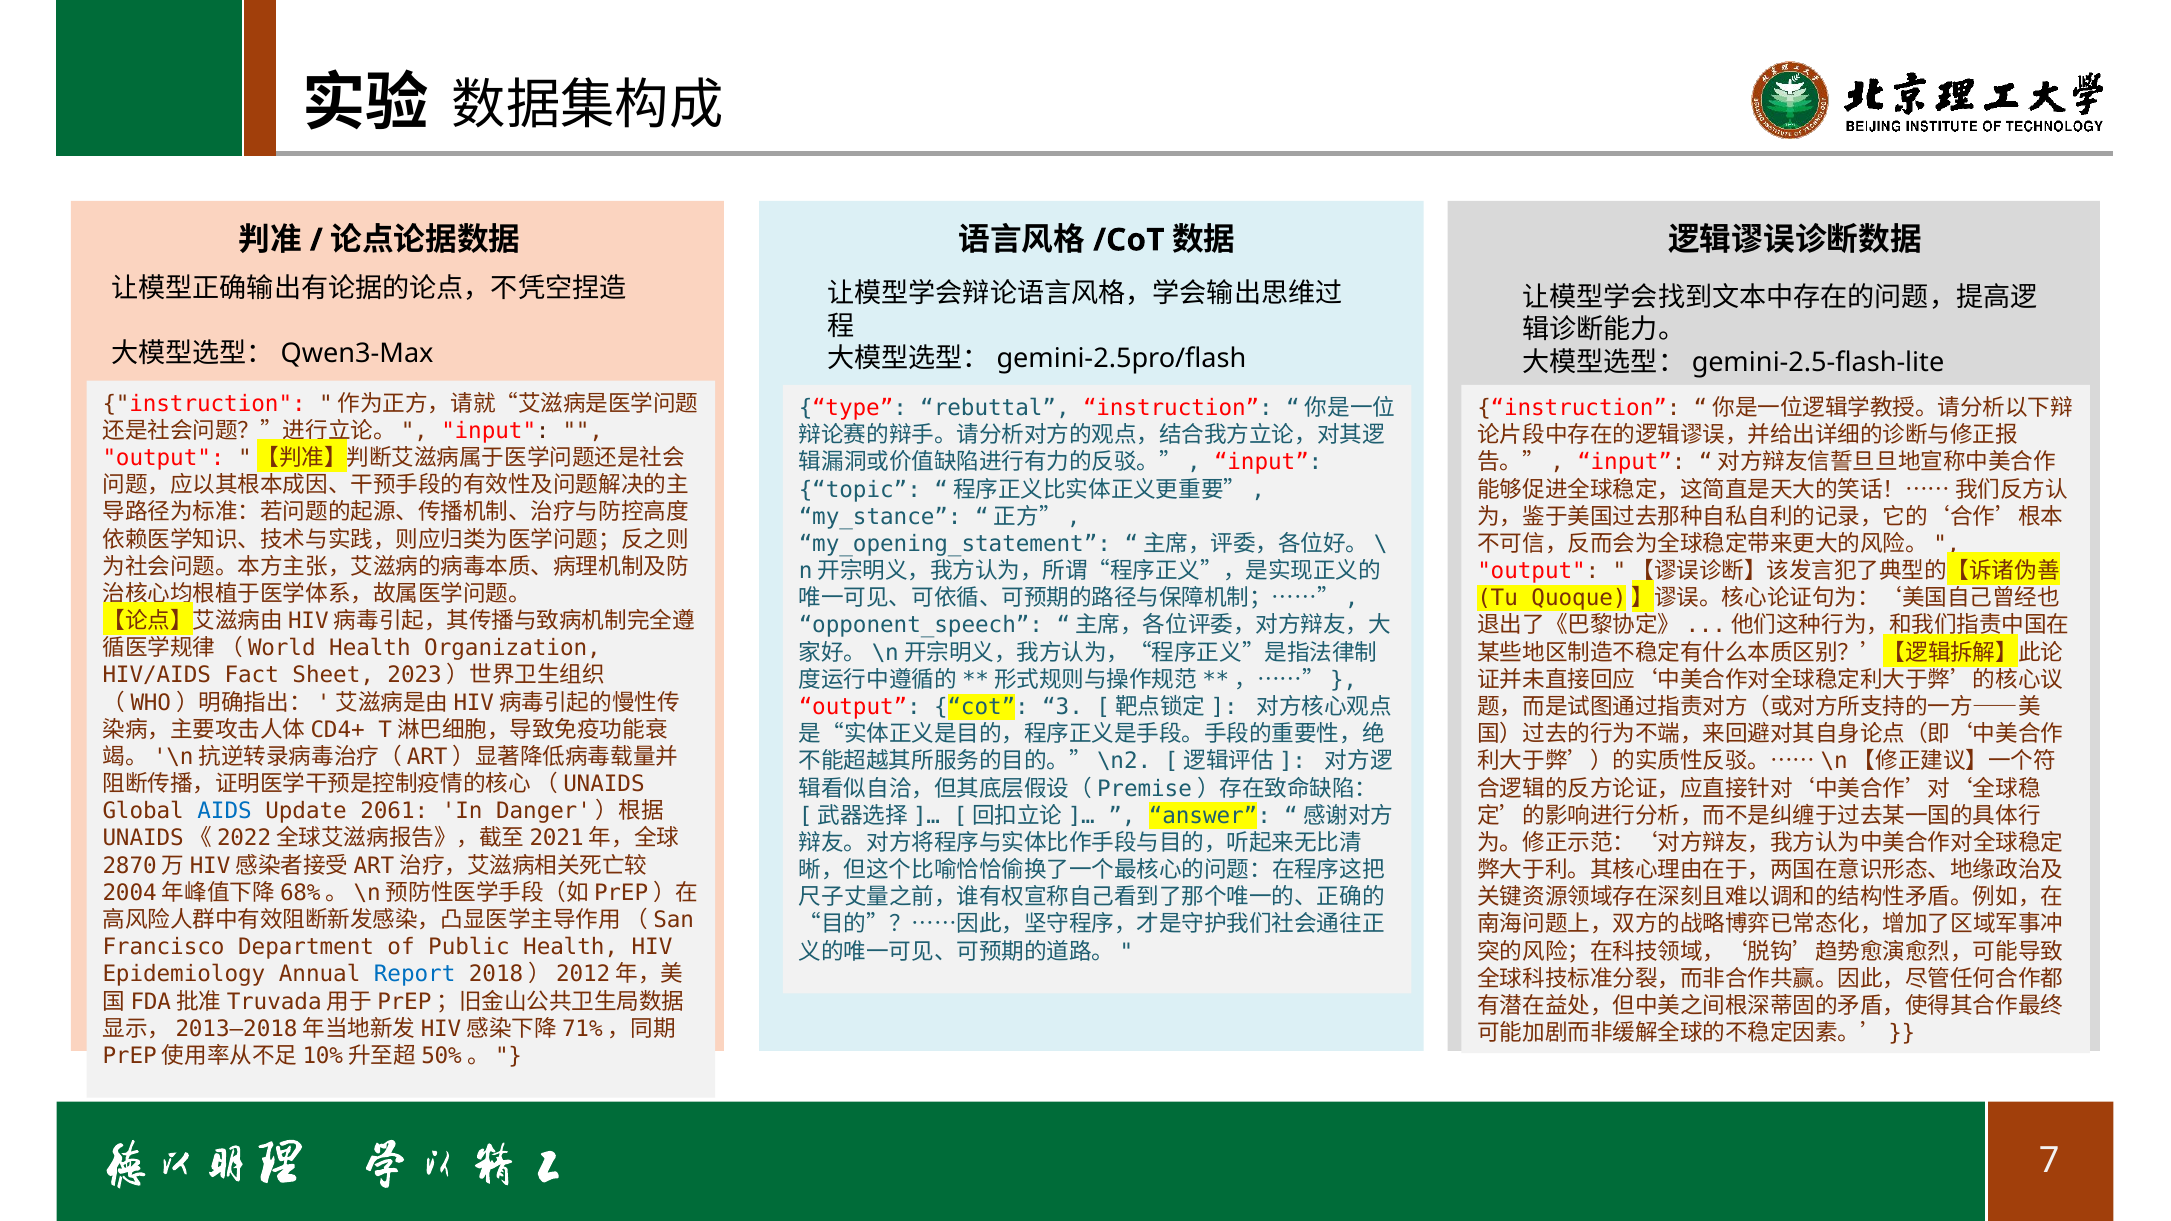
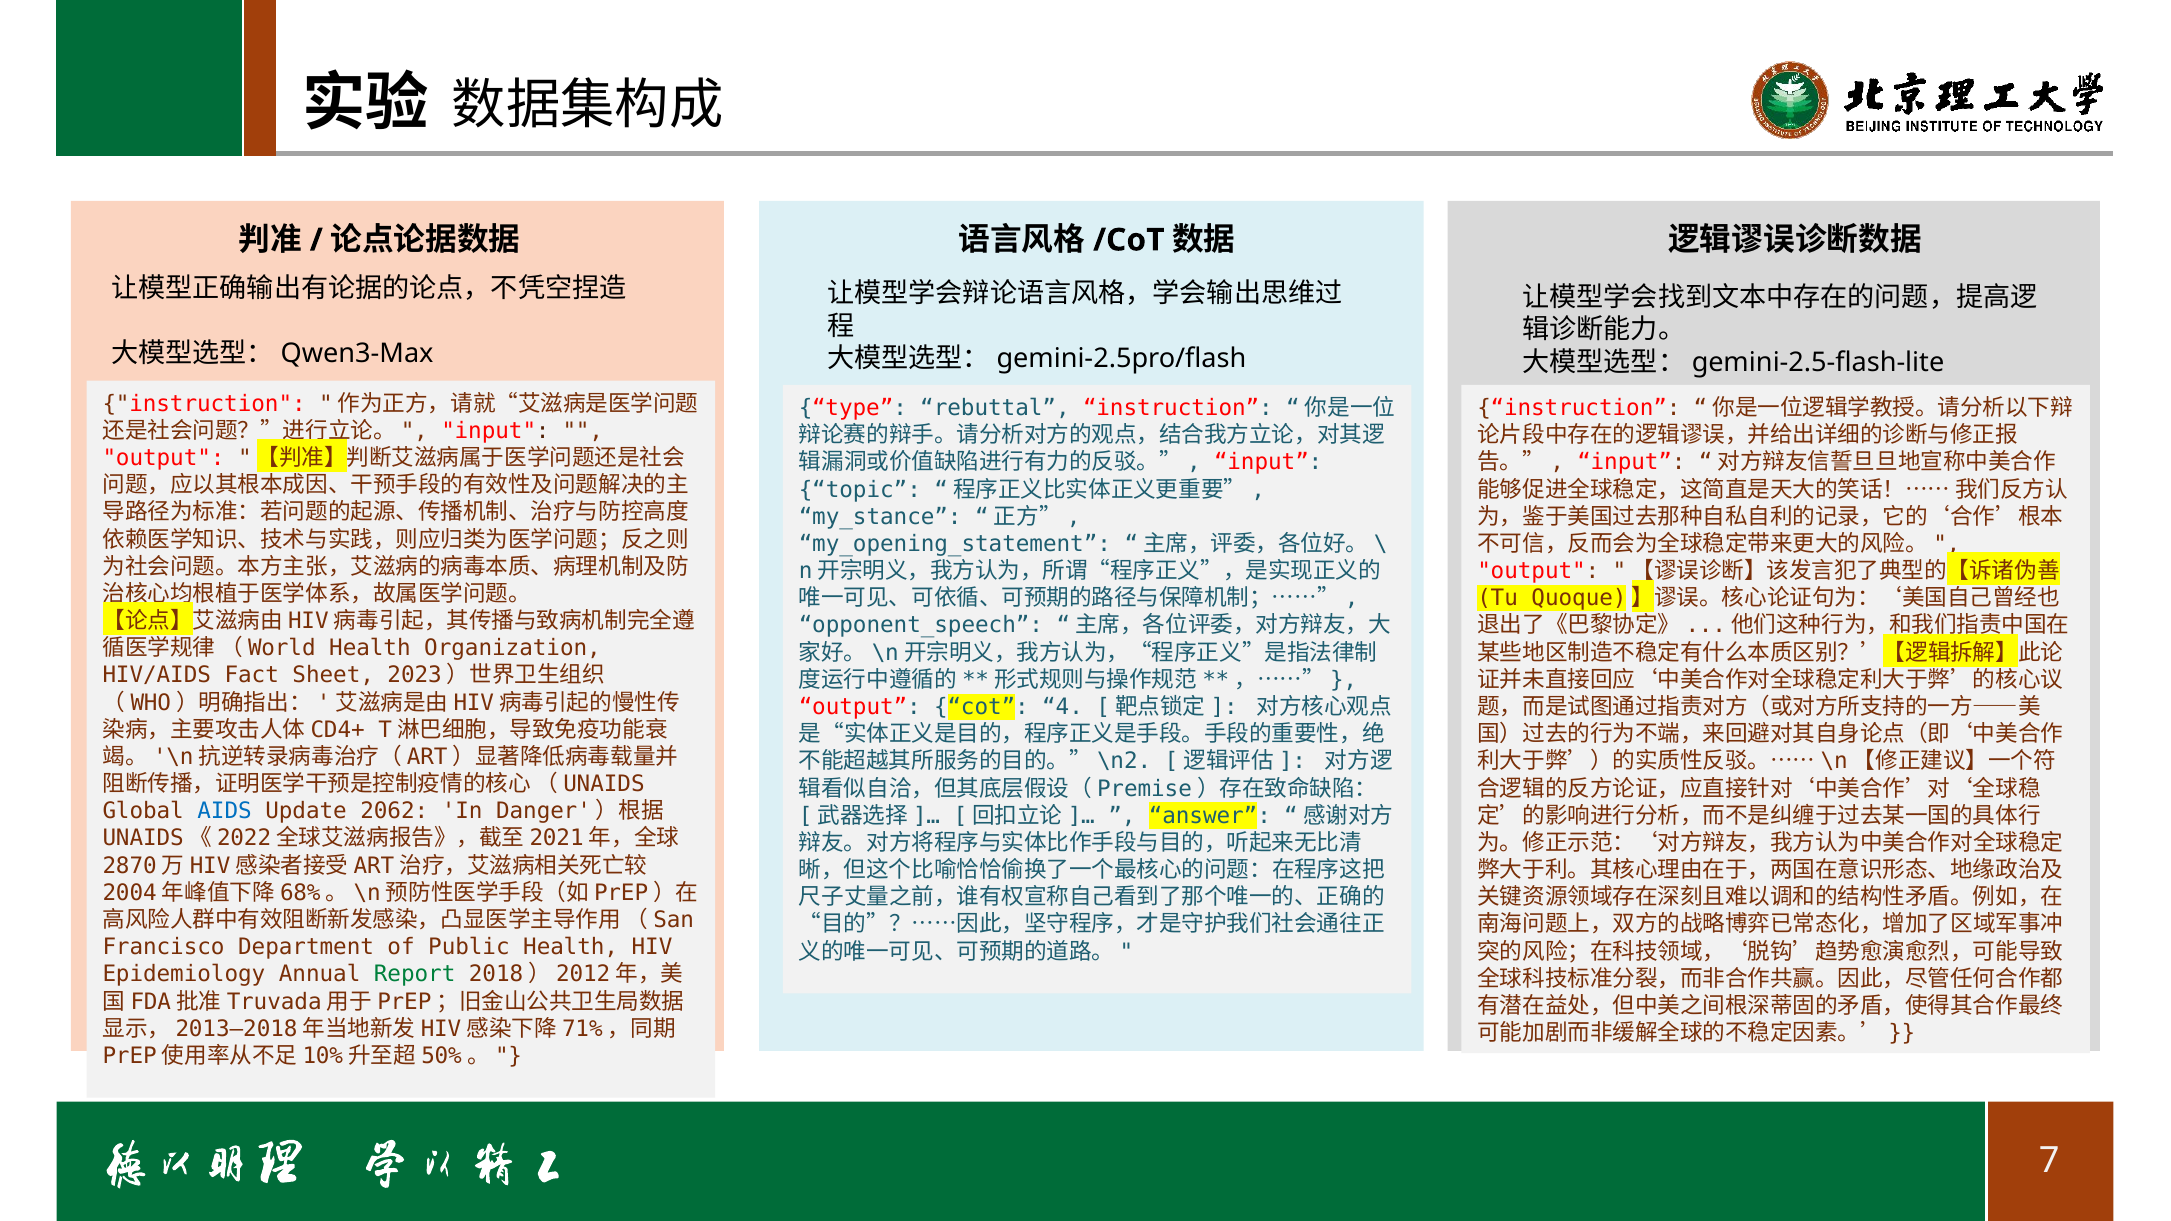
3: 3 -> 4
2061: 2061 -> 2062
Report colour: blue -> green
